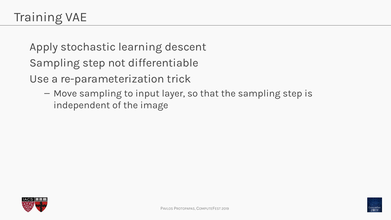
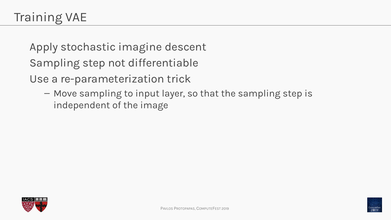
learning: learning -> imagine
